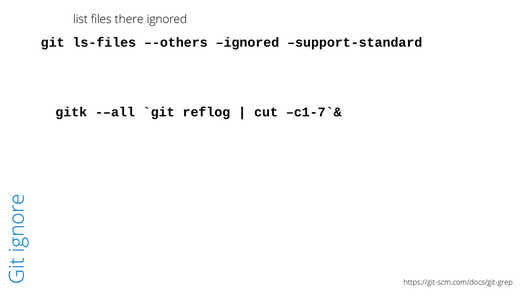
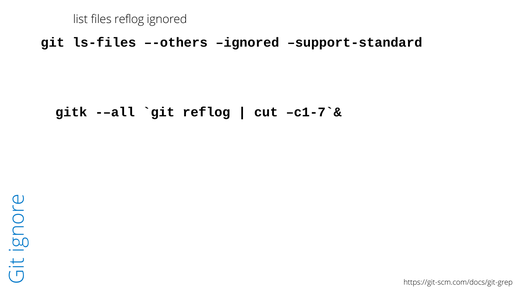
files there: there -> reflog
